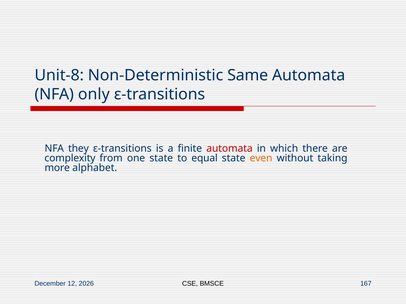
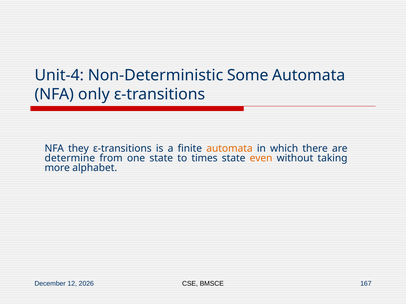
Unit-8: Unit-8 -> Unit-4
Same: Same -> Some
automata at (229, 149) colour: red -> orange
complexity: complexity -> determine
equal: equal -> times
